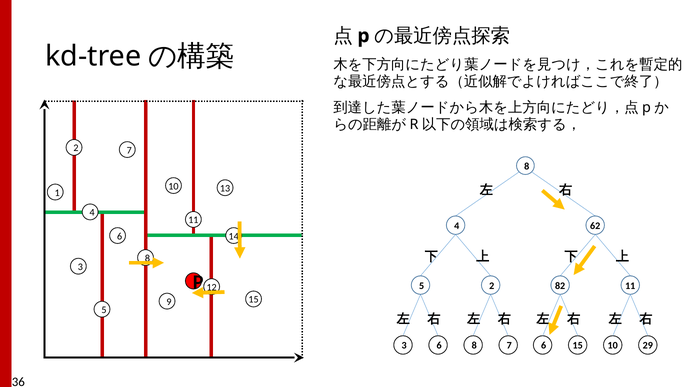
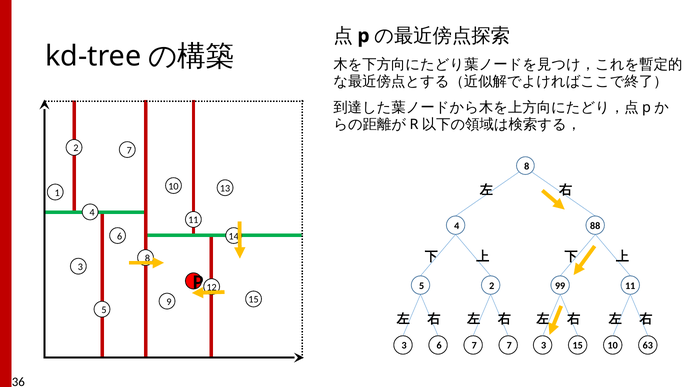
62: 62 -> 88
82: 82 -> 99
6 8: 8 -> 7
7 6: 6 -> 3
29: 29 -> 63
